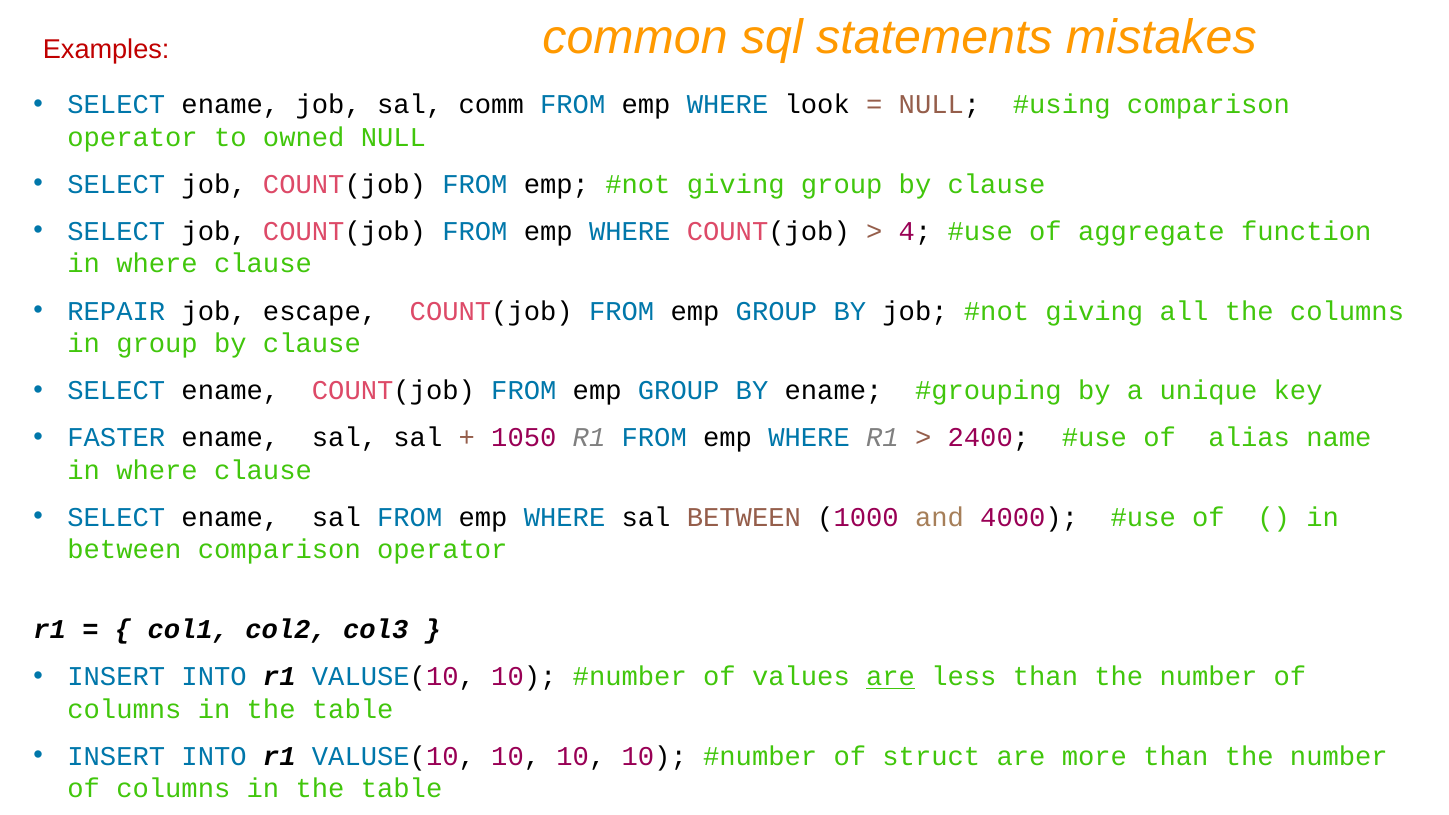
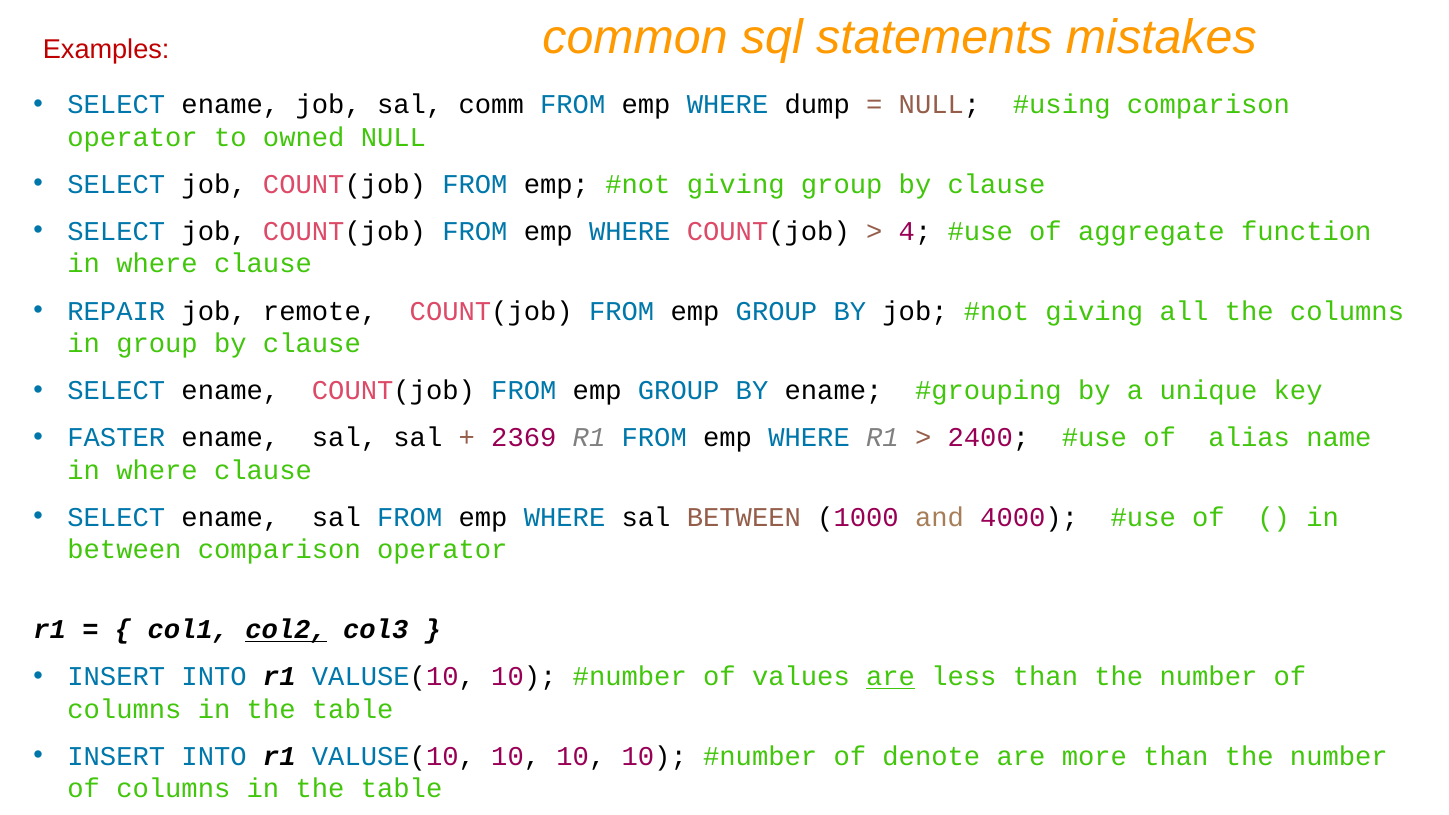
look: look -> dump
escape: escape -> remote
1050: 1050 -> 2369
col2 underline: none -> present
struct: struct -> denote
